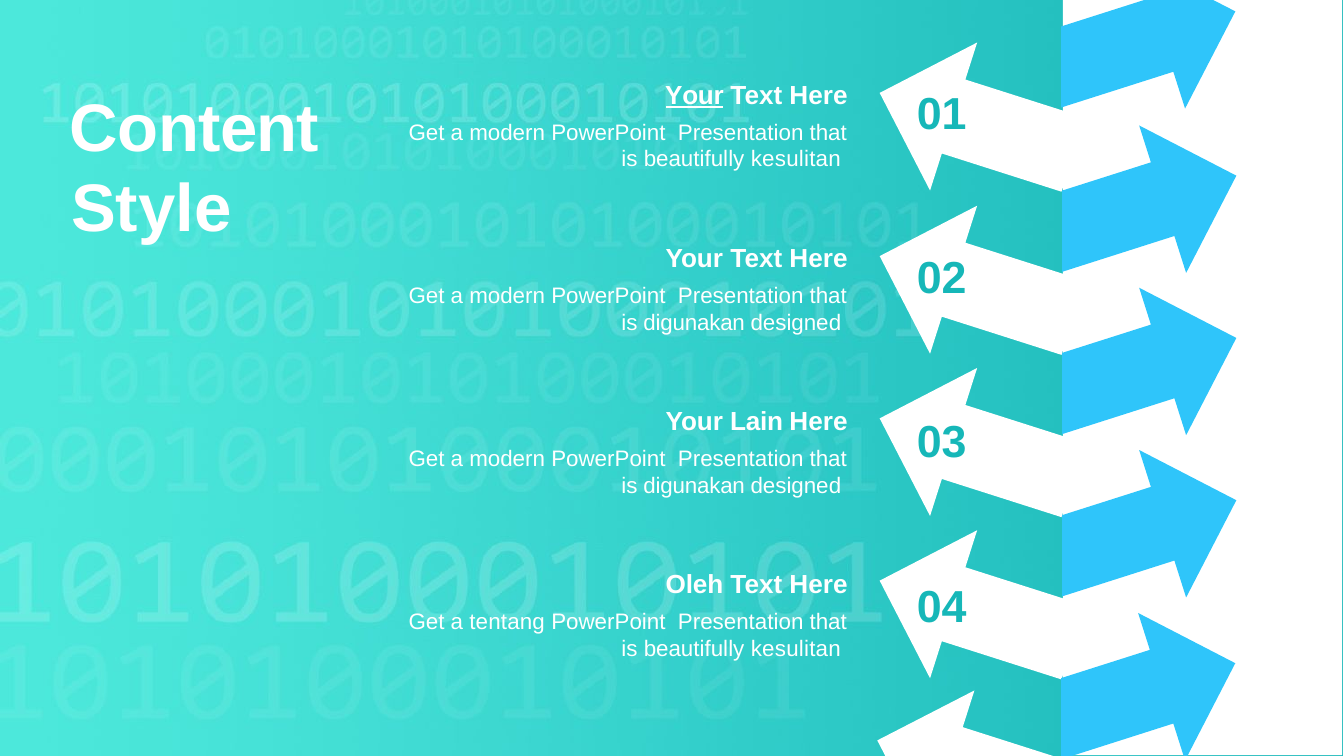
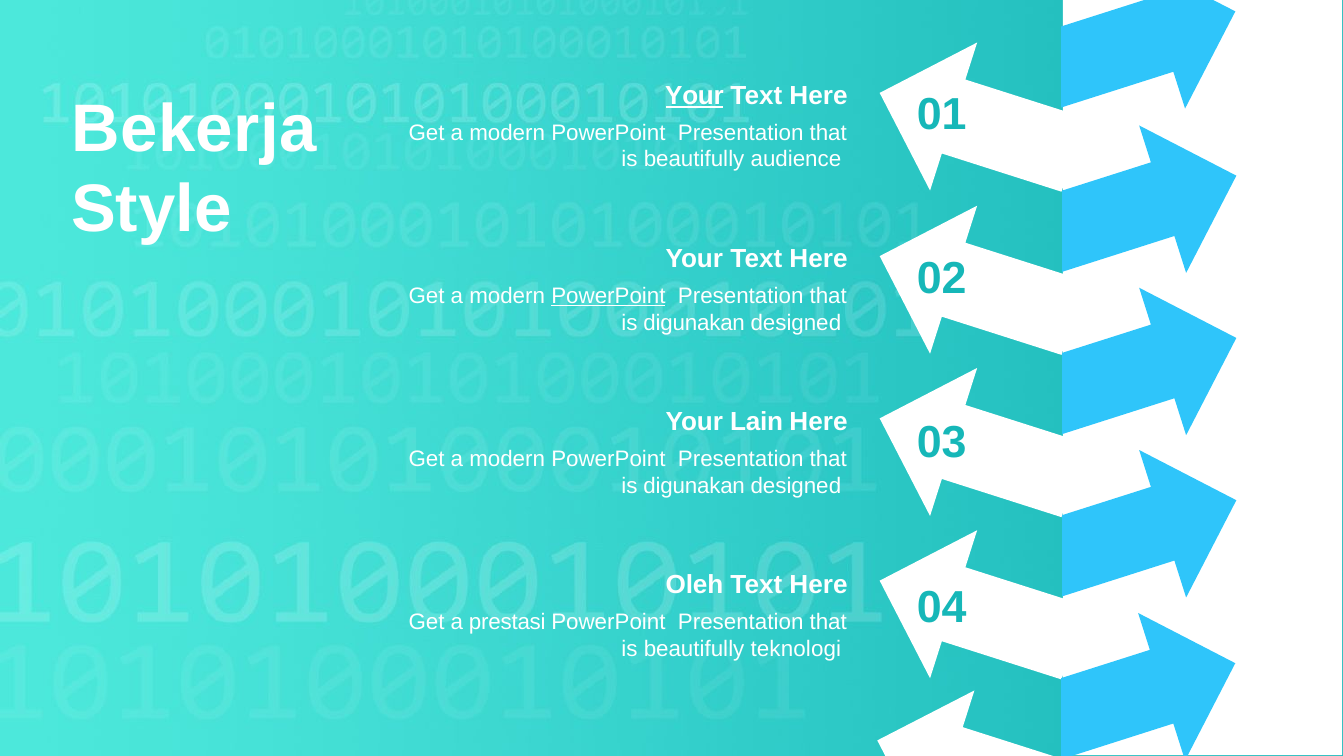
Content: Content -> Bekerja
kesulitan at (796, 159): kesulitan -> audience
PowerPoint at (608, 296) underline: none -> present
tentang: tentang -> prestasi
kesulitan at (796, 649): kesulitan -> teknologi
